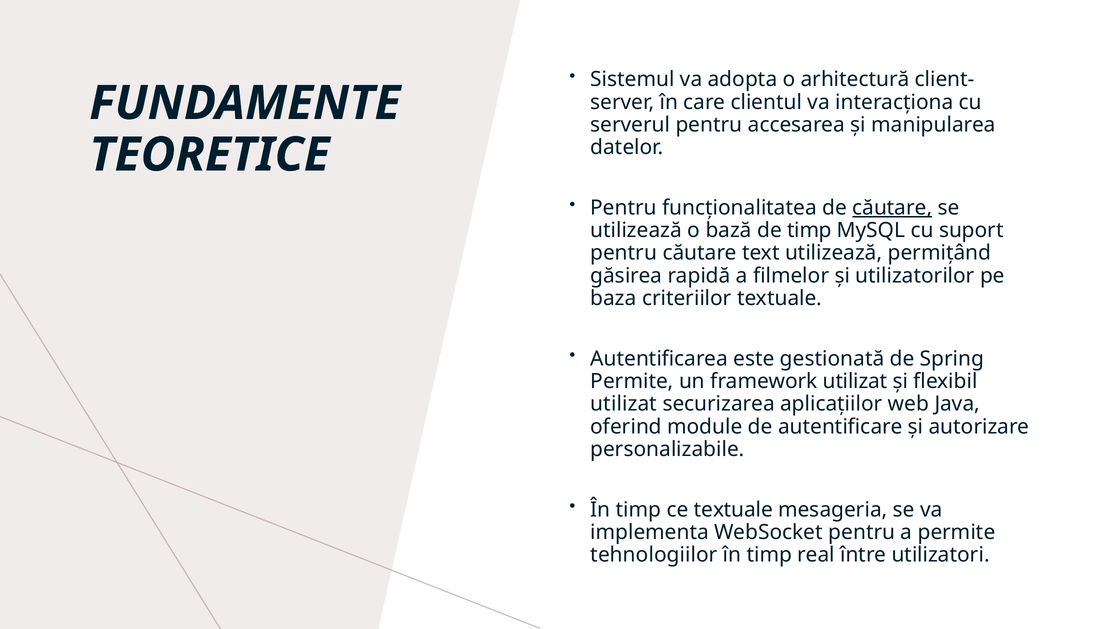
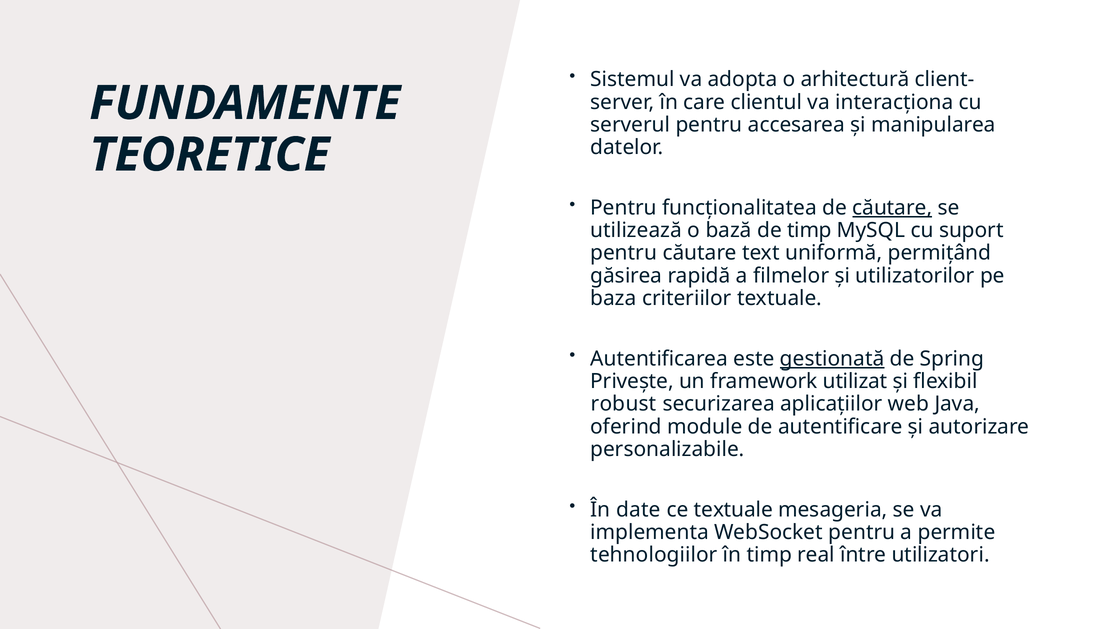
text utilizează: utilizează -> uniformă
gestionată underline: none -> present
Permite at (632, 381): Permite -> Privește
utilizat at (624, 404): utilizat -> robust
timp at (638, 509): timp -> date
